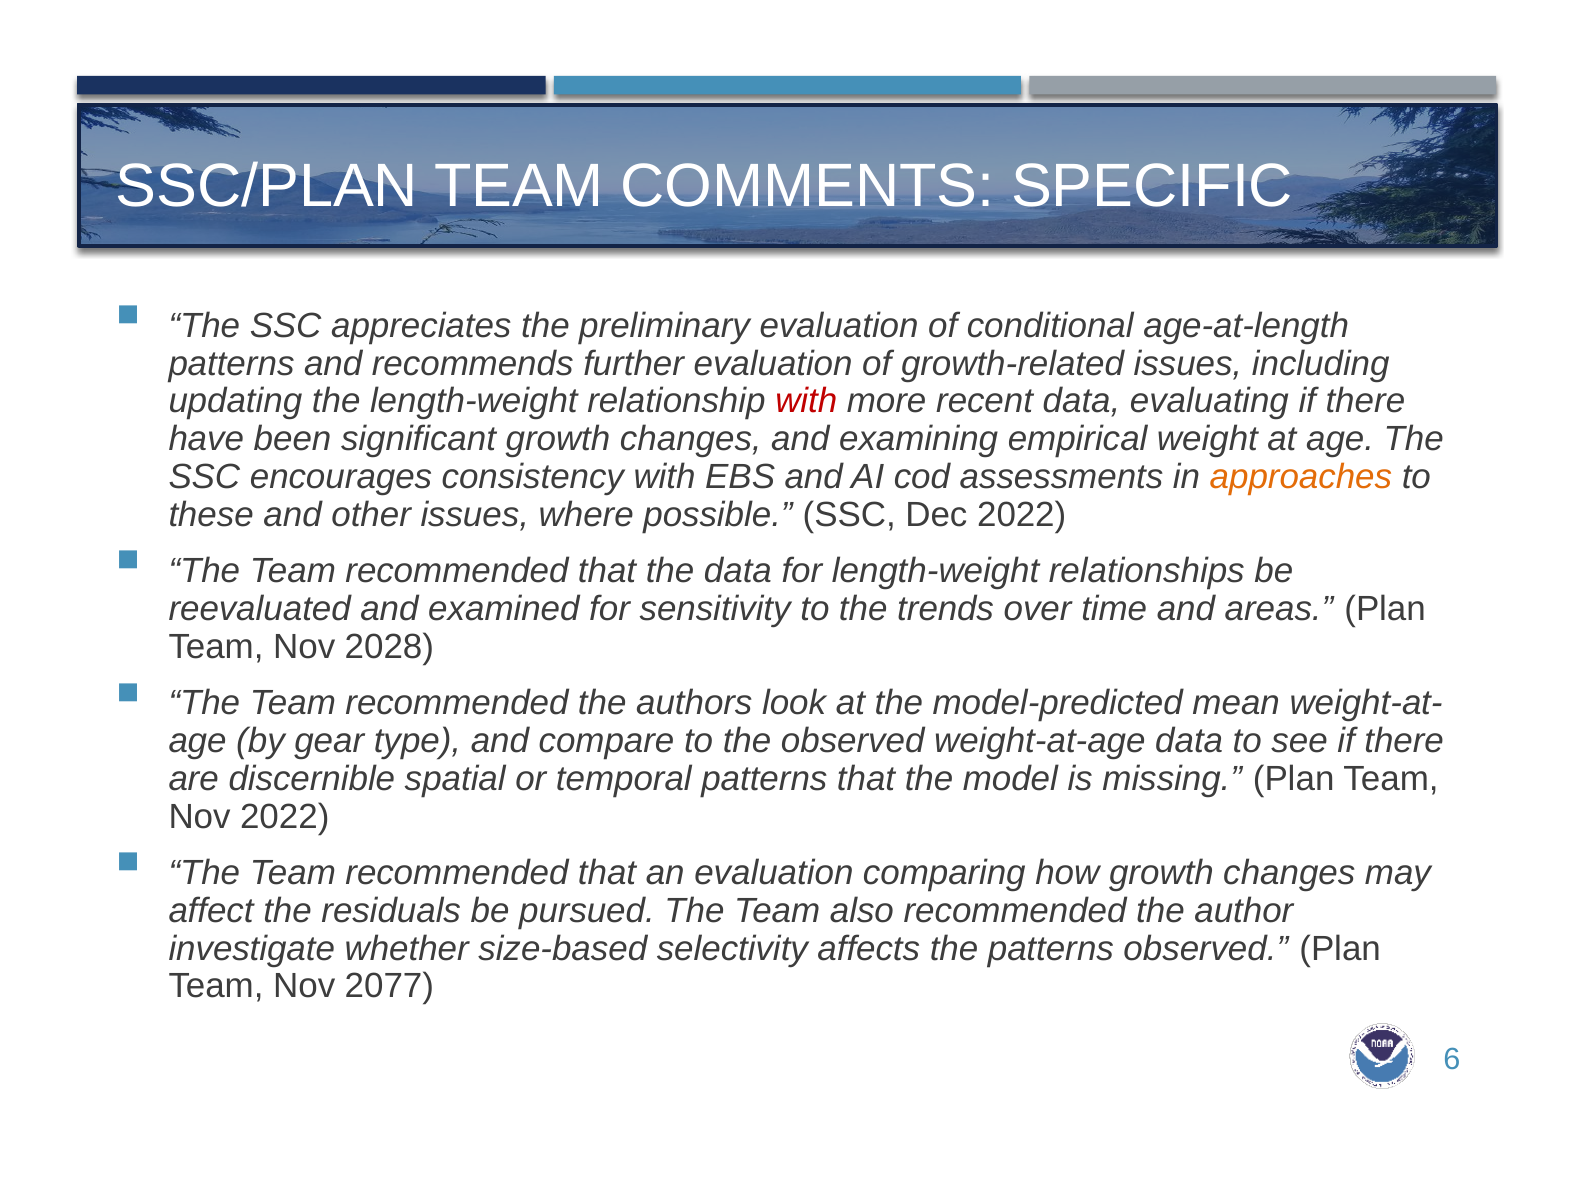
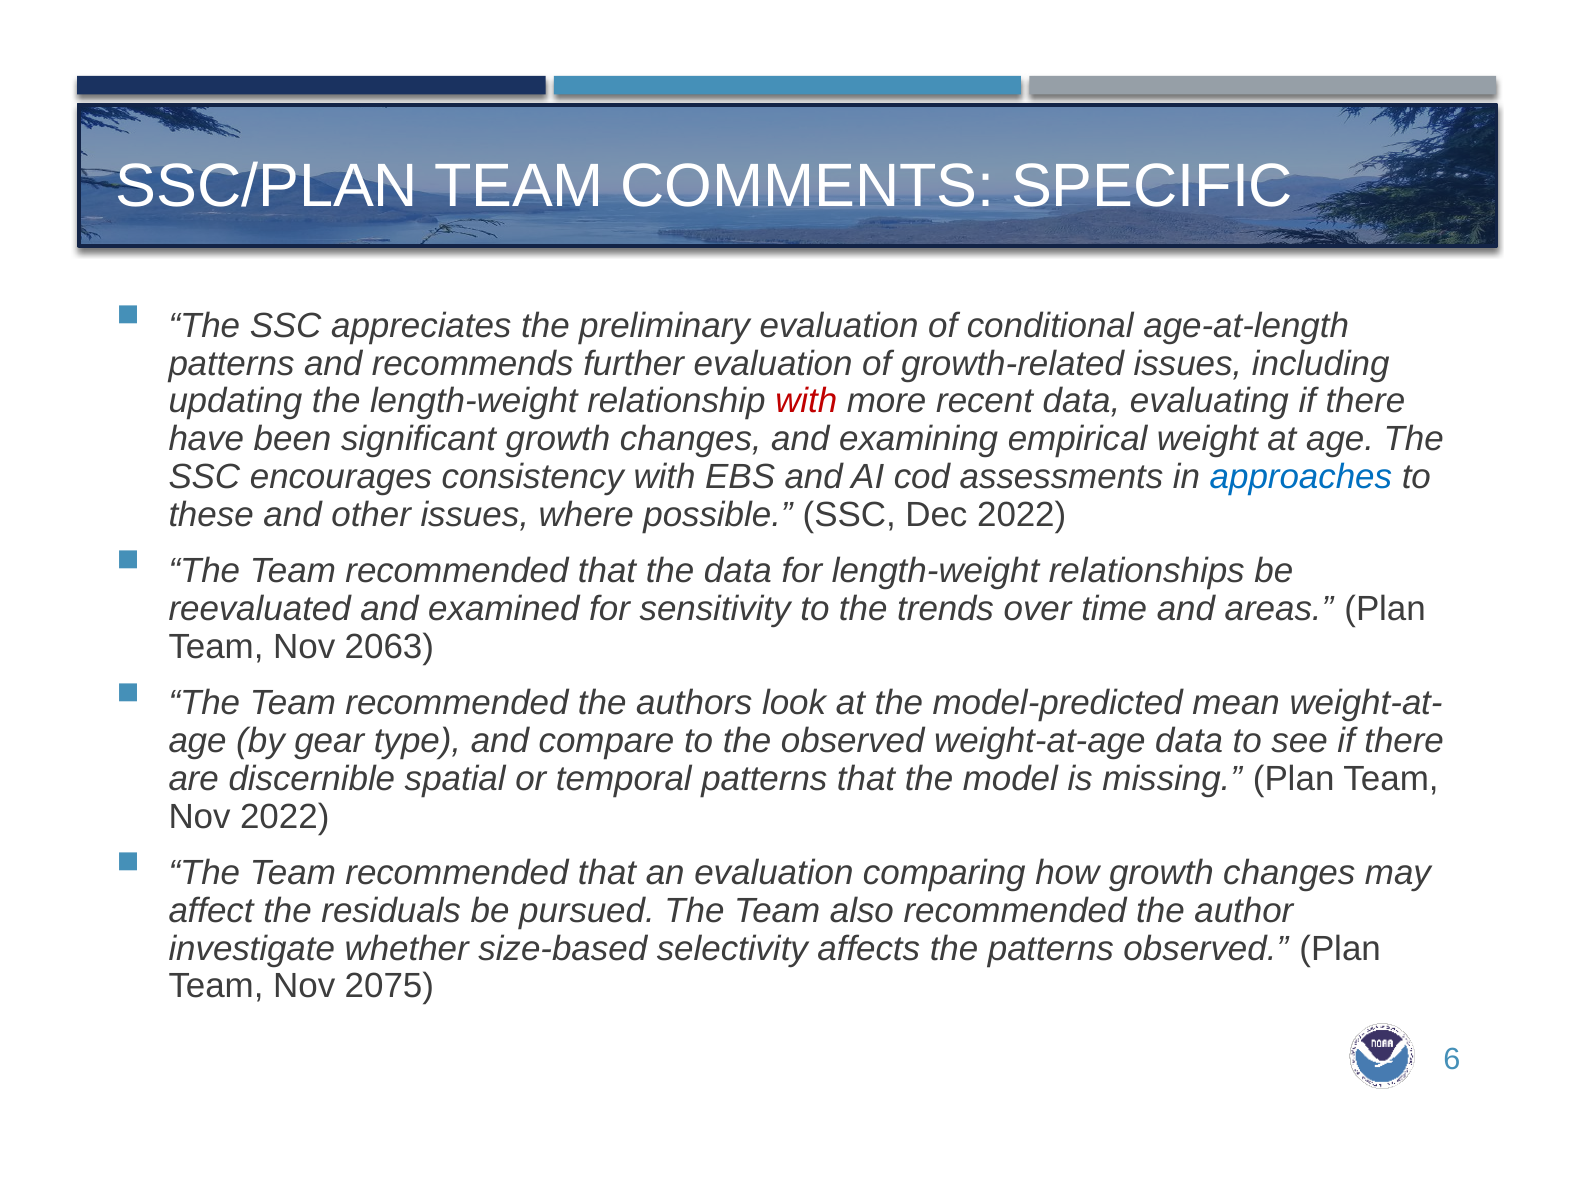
approaches colour: orange -> blue
2028: 2028 -> 2063
2077: 2077 -> 2075
